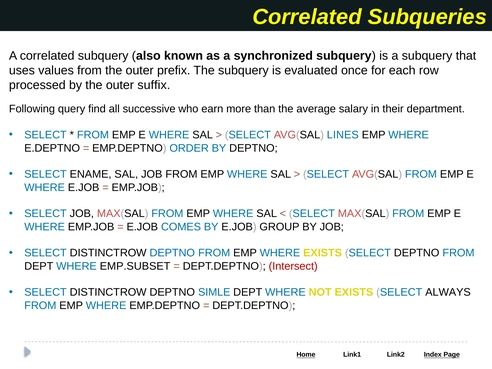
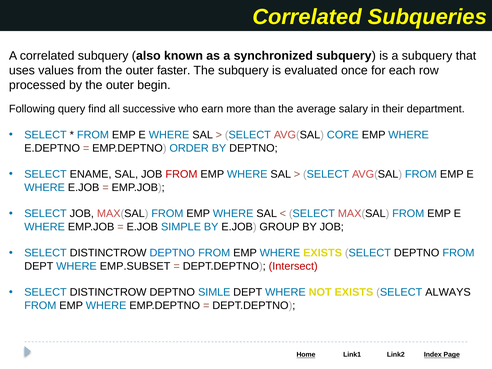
prefix: prefix -> faster
suffix: suffix -> begin
LINES: LINES -> CORE
FROM at (181, 174) colour: black -> red
COMES: COMES -> SIMPLE
